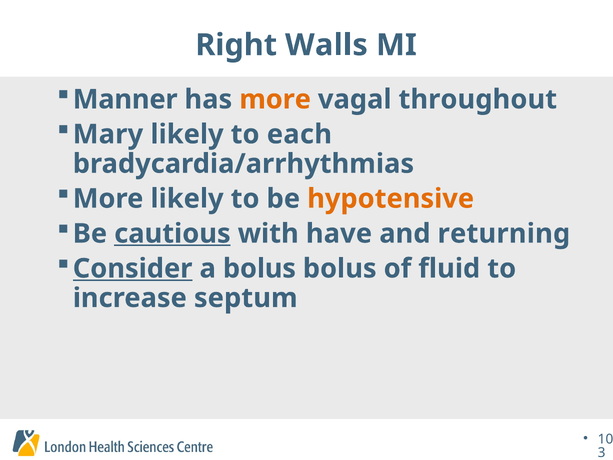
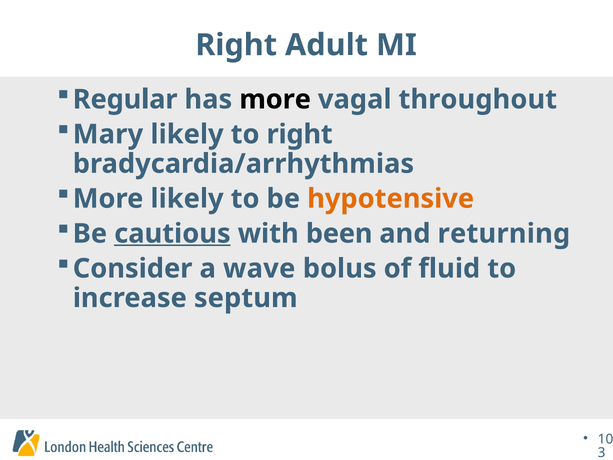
Walls: Walls -> Adult
Manner: Manner -> Regular
more at (275, 99) colour: orange -> black
to each: each -> right
have: have -> been
Consider underline: present -> none
a bolus: bolus -> wave
